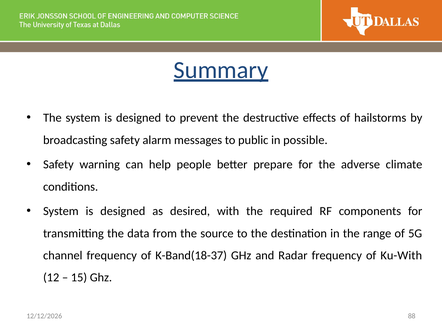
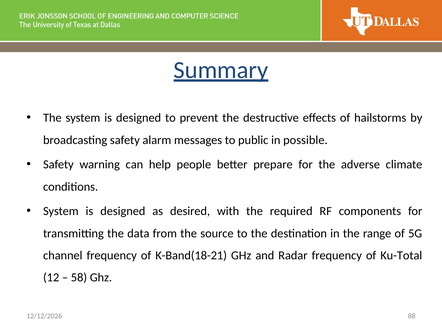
K-Band(18-37: K-Band(18-37 -> K-Band(18-21
Ku-With: Ku-With -> Ku-Total
15: 15 -> 58
